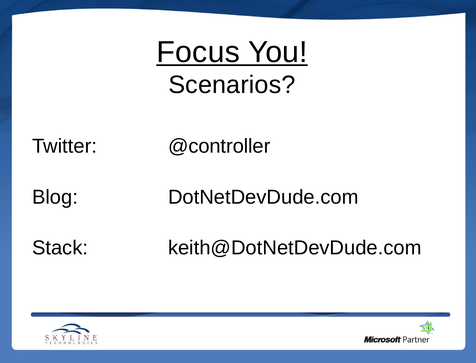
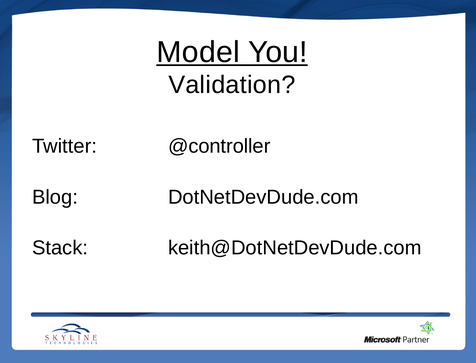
Focus: Focus -> Model
Scenarios: Scenarios -> Validation
